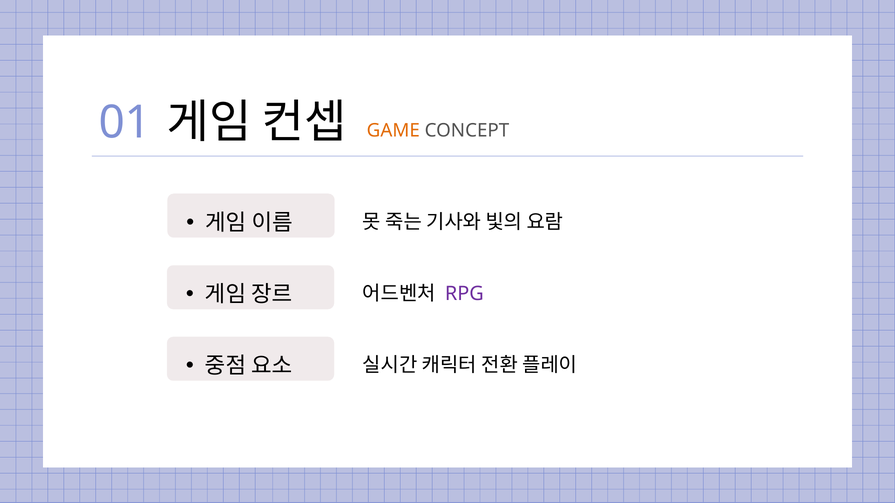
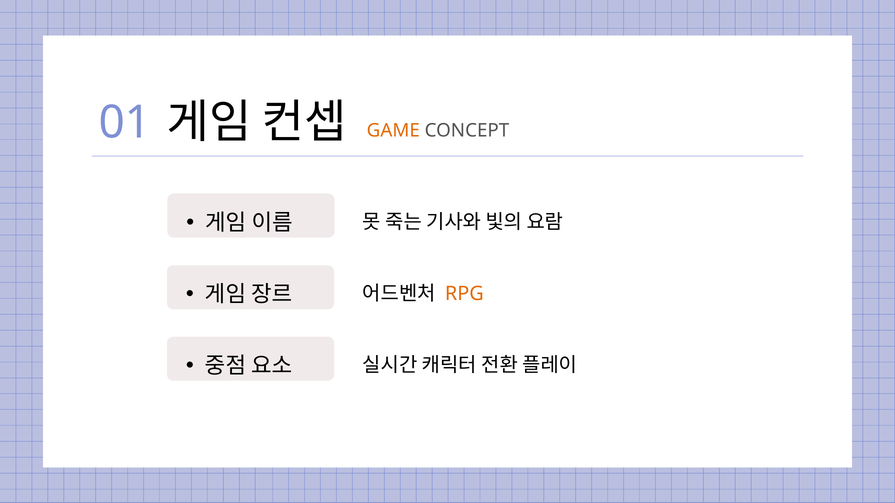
RPG colour: purple -> orange
